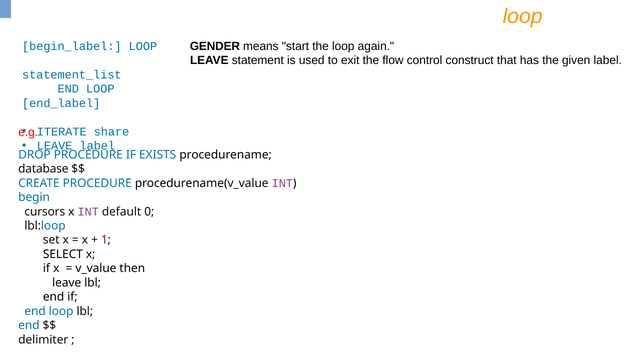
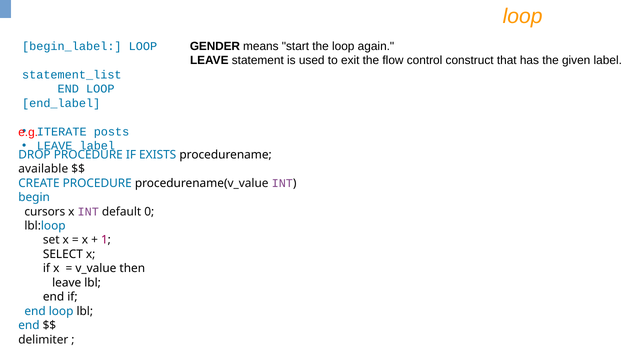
share: share -> posts
database: database -> available
